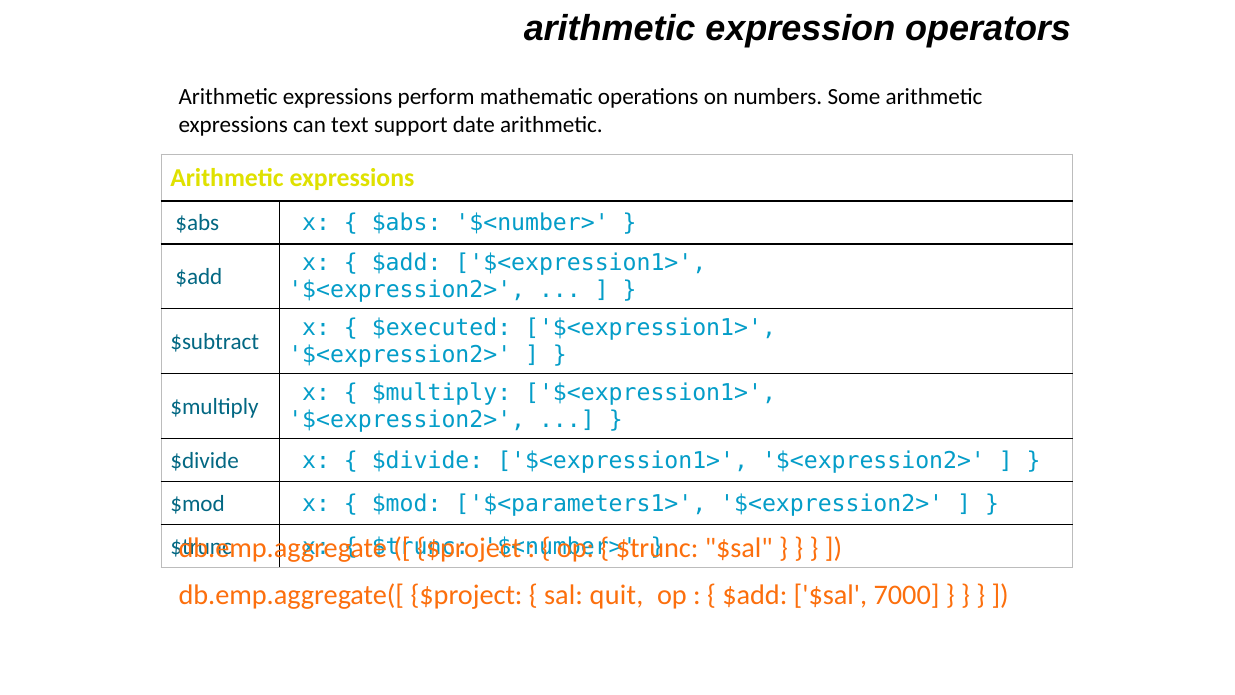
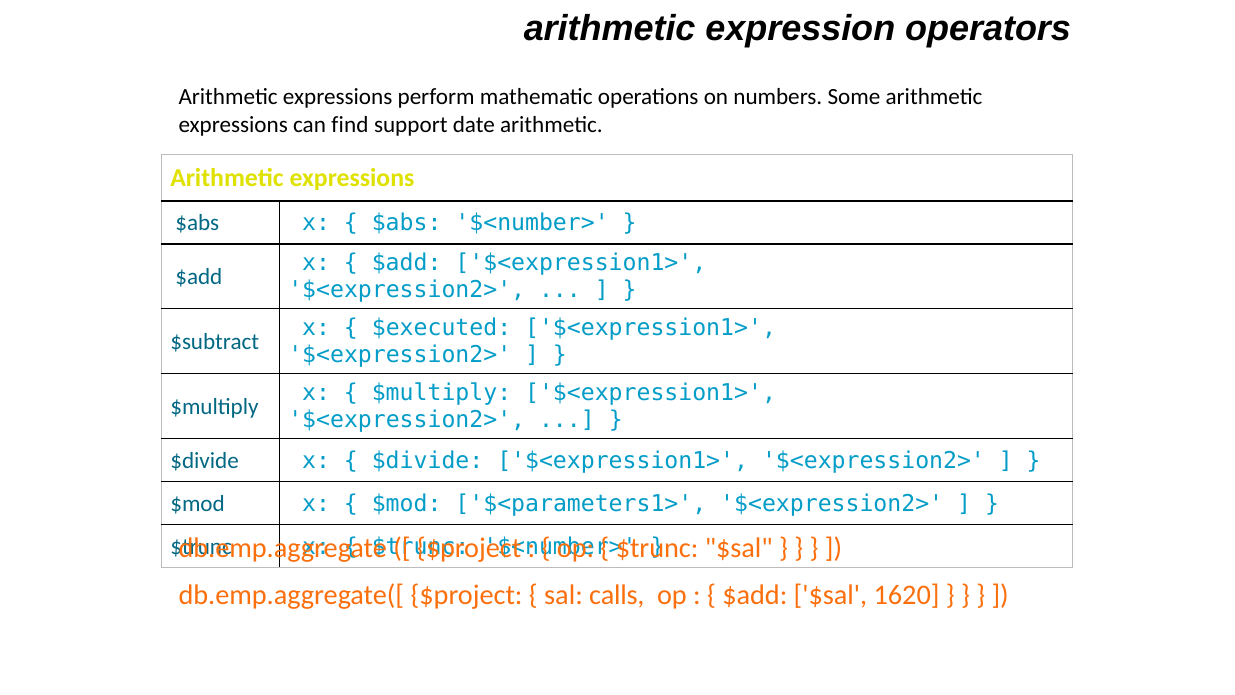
text: text -> find
quit: quit -> calls
7000: 7000 -> 1620
